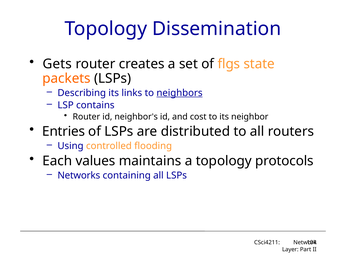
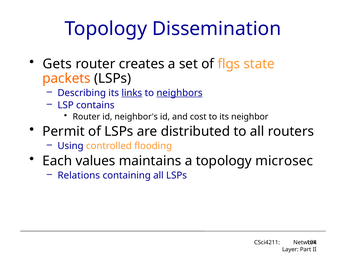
links underline: none -> present
Entries: Entries -> Permit
protocols: protocols -> microsec
Networks: Networks -> Relations
